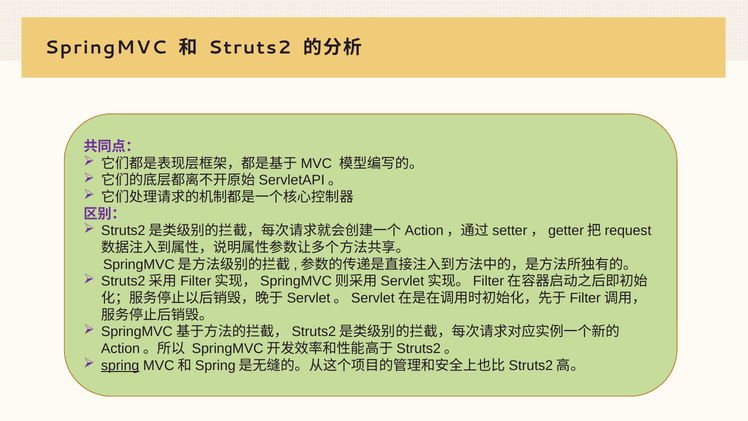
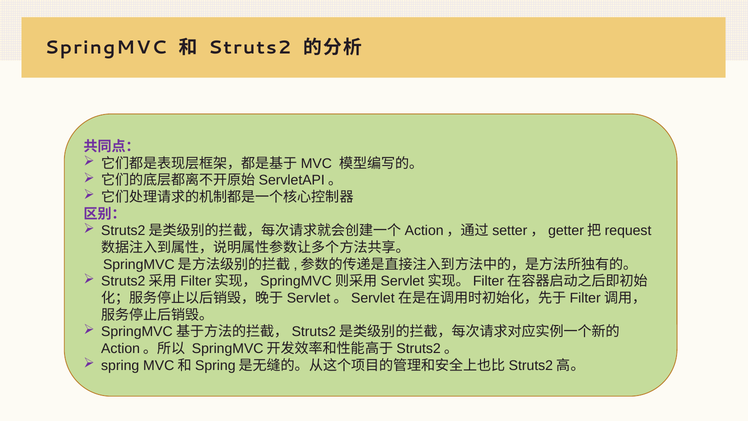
spring underline: present -> none
